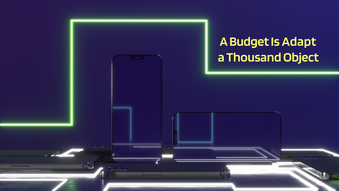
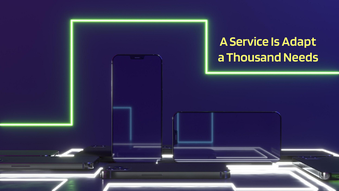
Budget: Budget -> Service
Object: Object -> Needs
